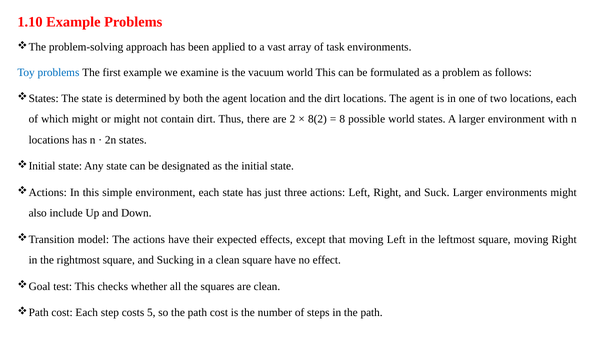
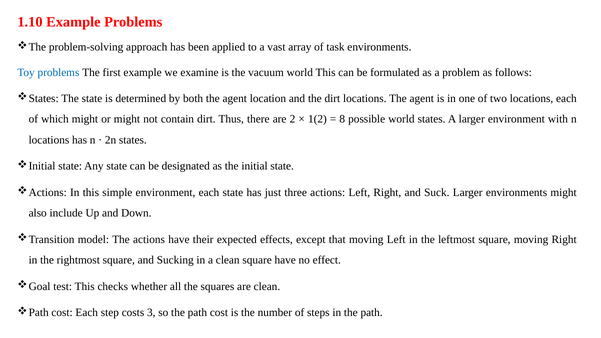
8(2: 8(2 -> 1(2
5: 5 -> 3
